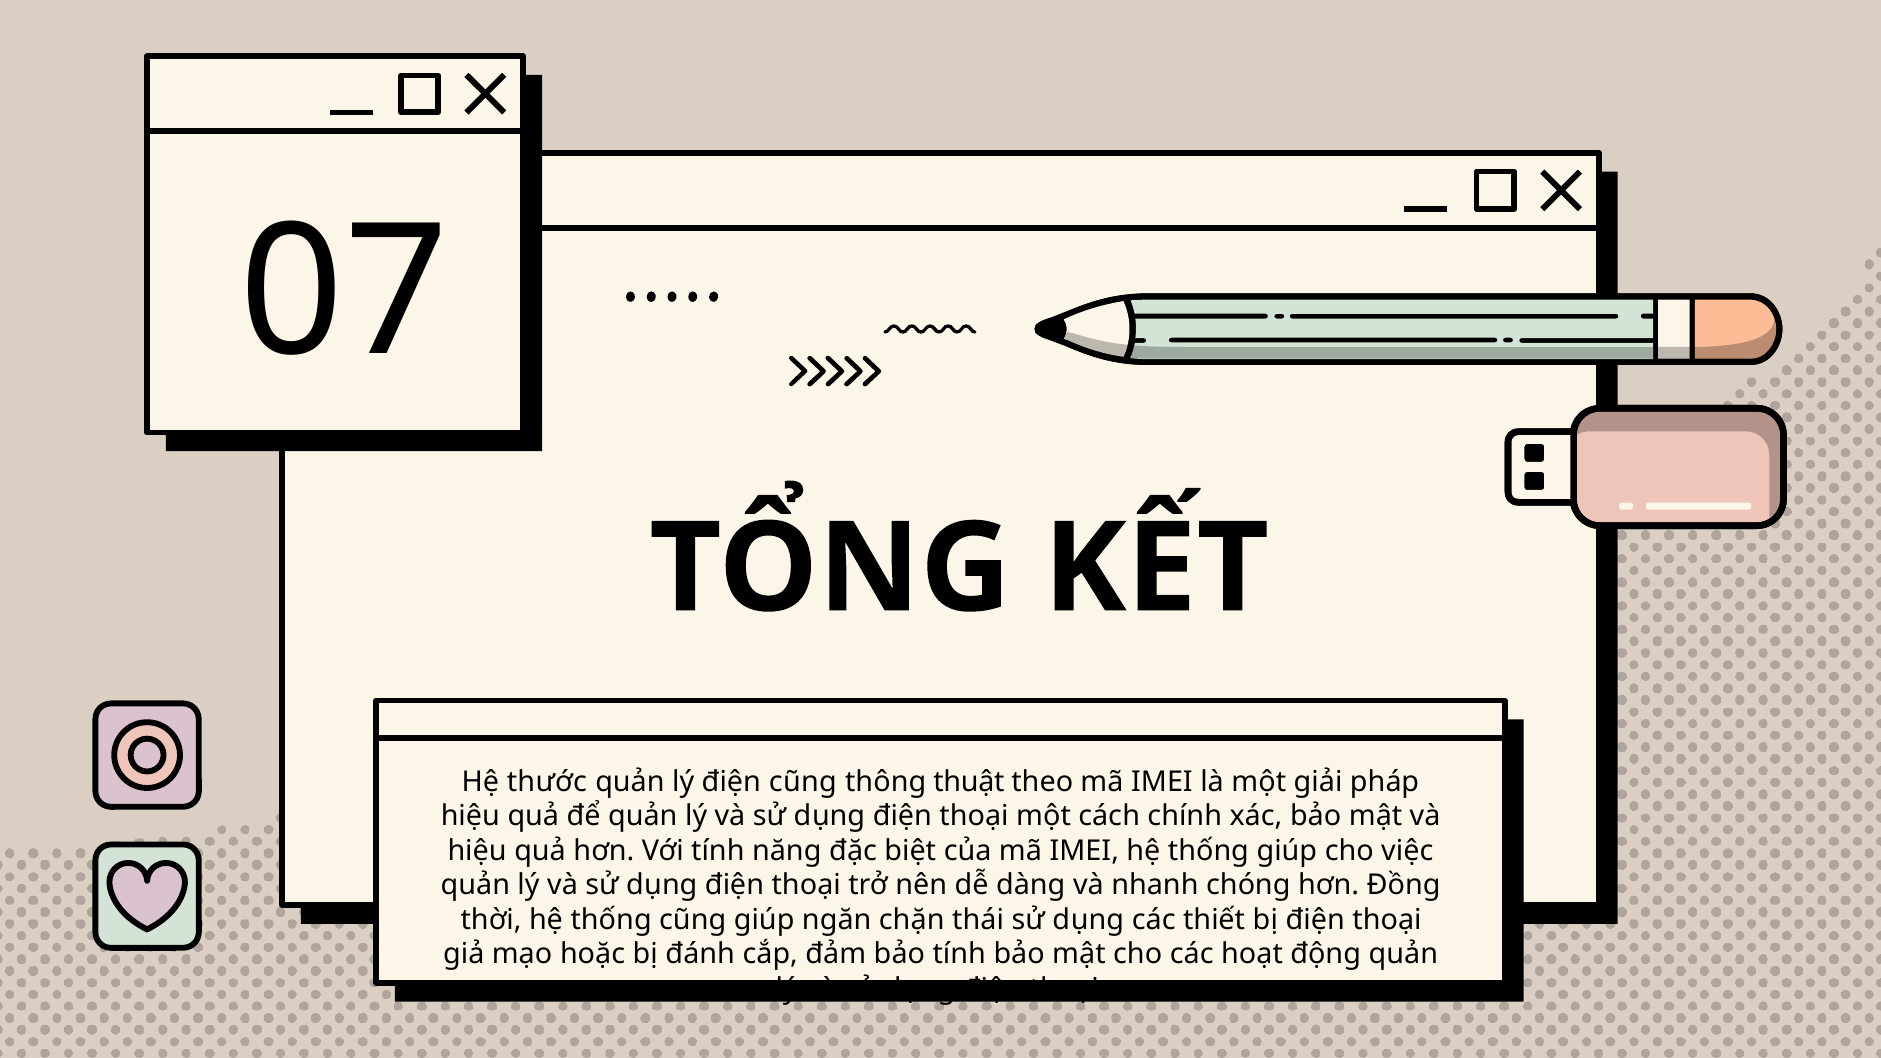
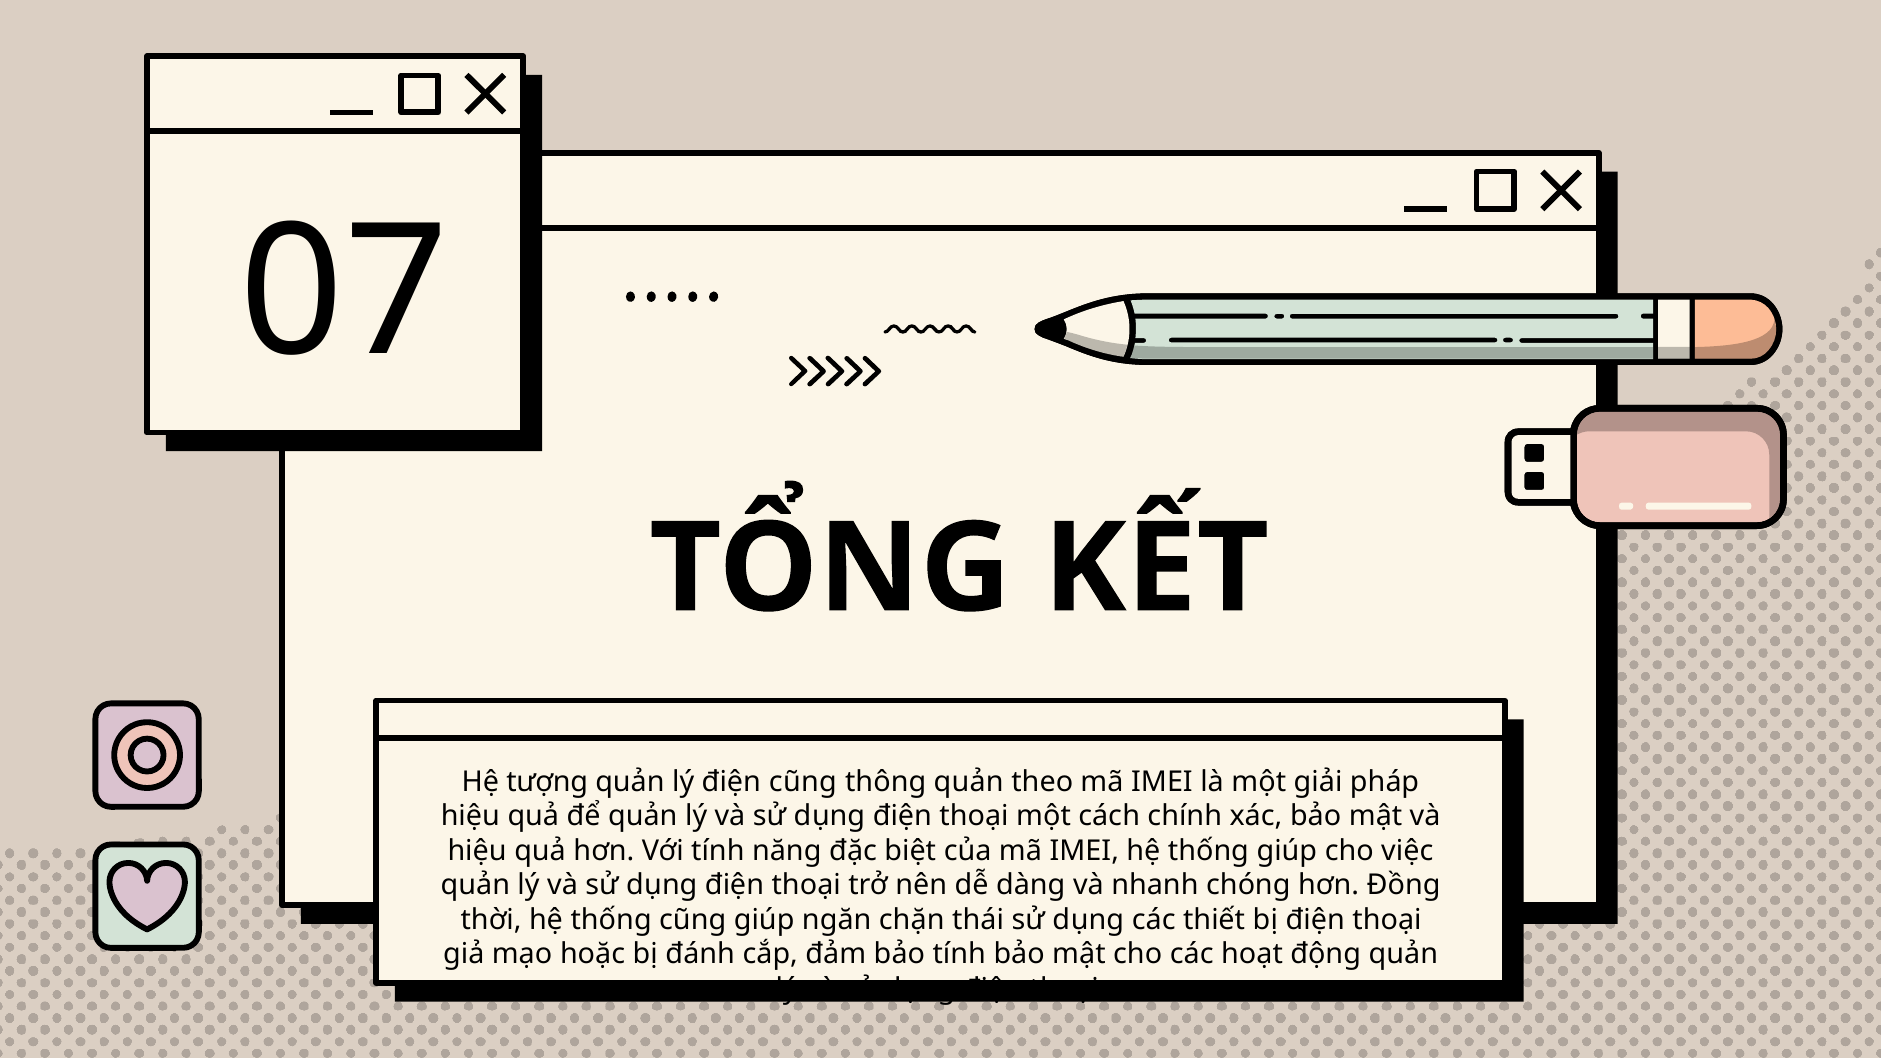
thước: thước -> tượng
thông thuật: thuật -> quản
